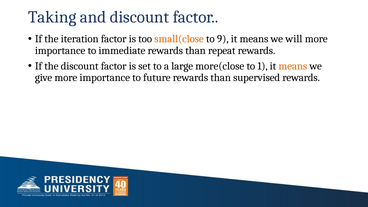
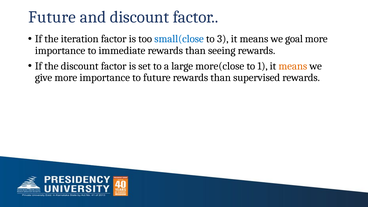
Taking at (52, 17): Taking -> Future
small(close colour: orange -> blue
9: 9 -> 3
will: will -> goal
repeat: repeat -> seeing
